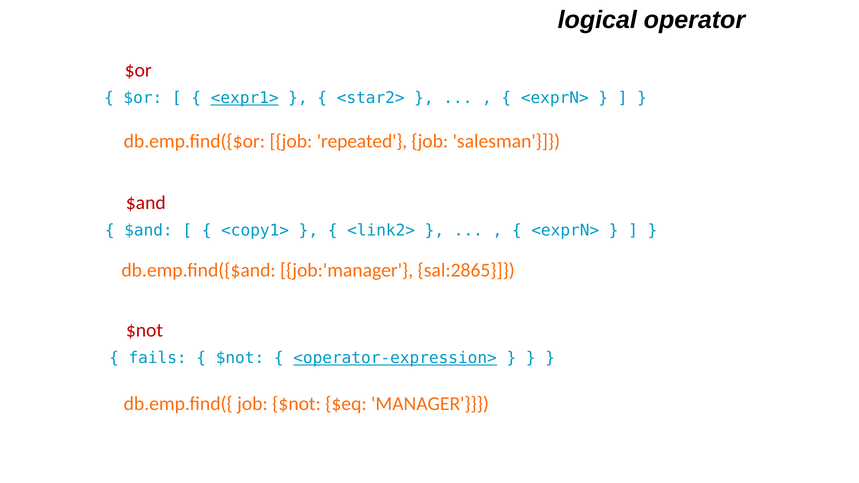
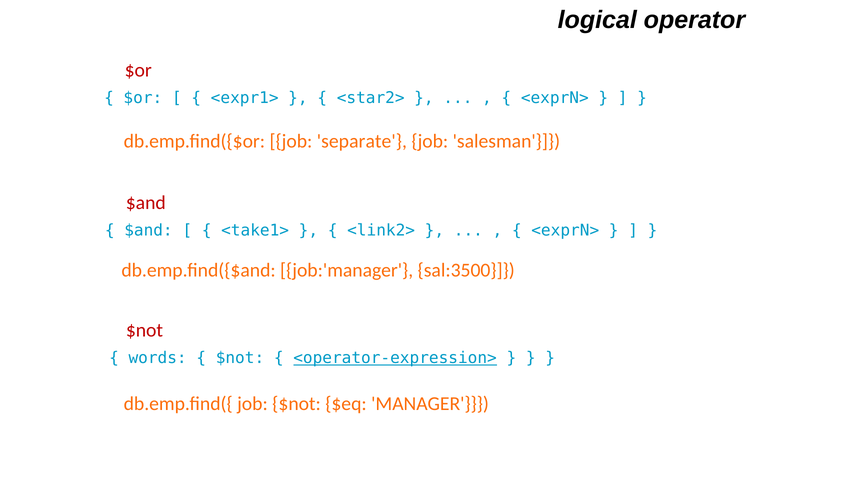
<expr1> underline: present -> none
repeated: repeated -> separate
<copy1>: <copy1> -> <take1>
sal:2865: sal:2865 -> sal:3500
fails: fails -> words
